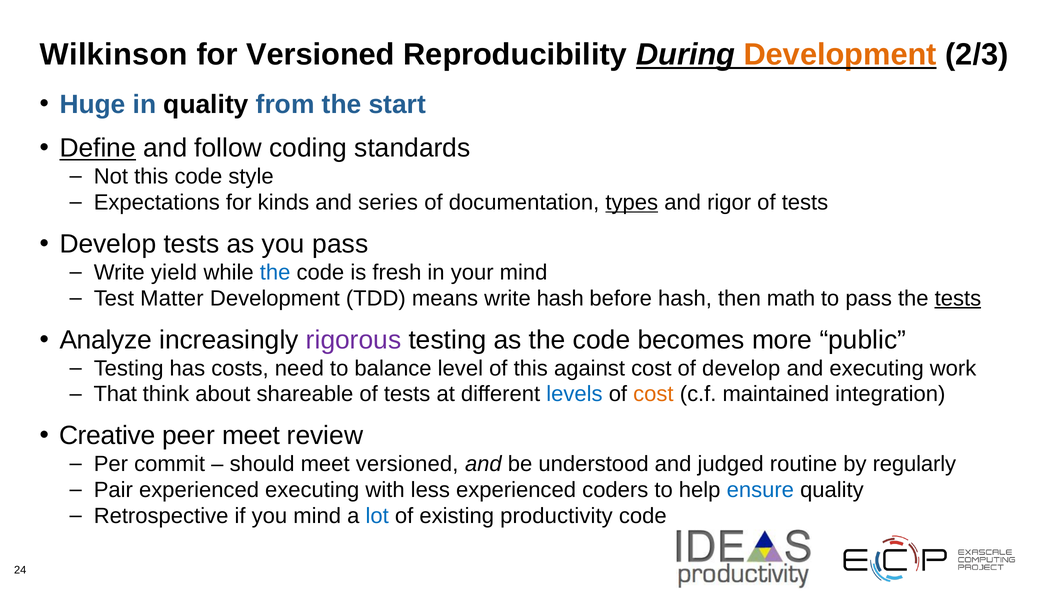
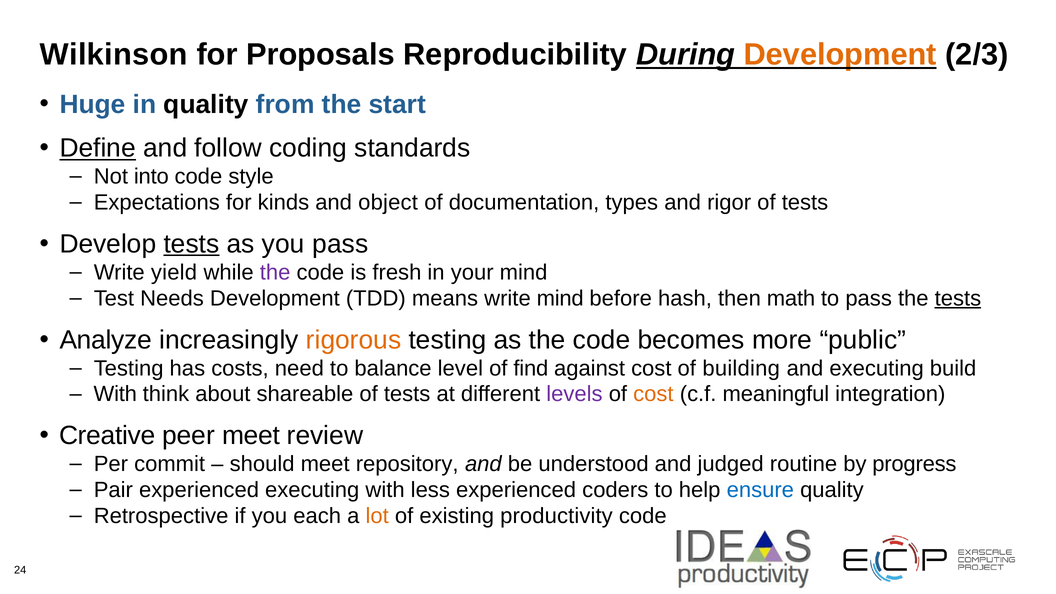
for Versioned: Versioned -> Proposals
Not this: this -> into
series: series -> object
types underline: present -> none
tests at (192, 244) underline: none -> present
the at (275, 272) colour: blue -> purple
Matter: Matter -> Needs
write hash: hash -> mind
rigorous colour: purple -> orange
of this: this -> find
of develop: develop -> building
work: work -> build
That at (115, 394): That -> With
levels colour: blue -> purple
maintained: maintained -> meaningful
meet versioned: versioned -> repository
regularly: regularly -> progress
you mind: mind -> each
lot colour: blue -> orange
